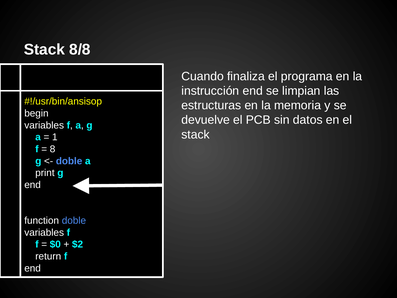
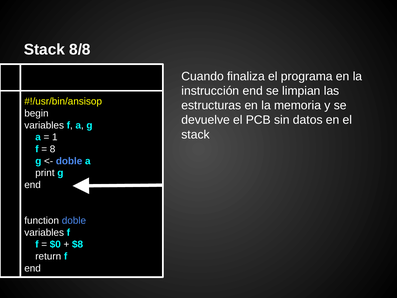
$2: $2 -> $8
